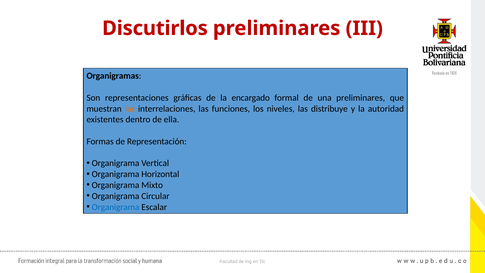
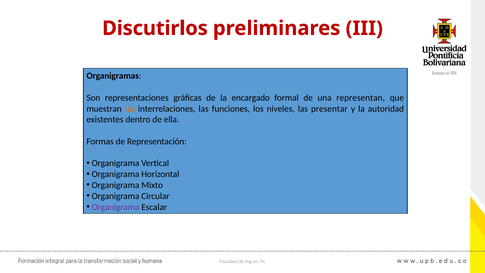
una preliminares: preliminares -> representan
distribuye: distribuye -> presentar
Organigrama at (116, 207) colour: blue -> purple
